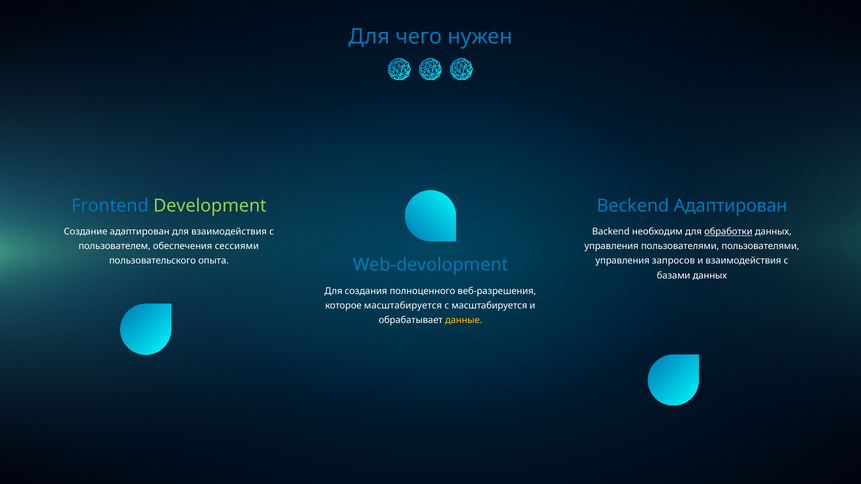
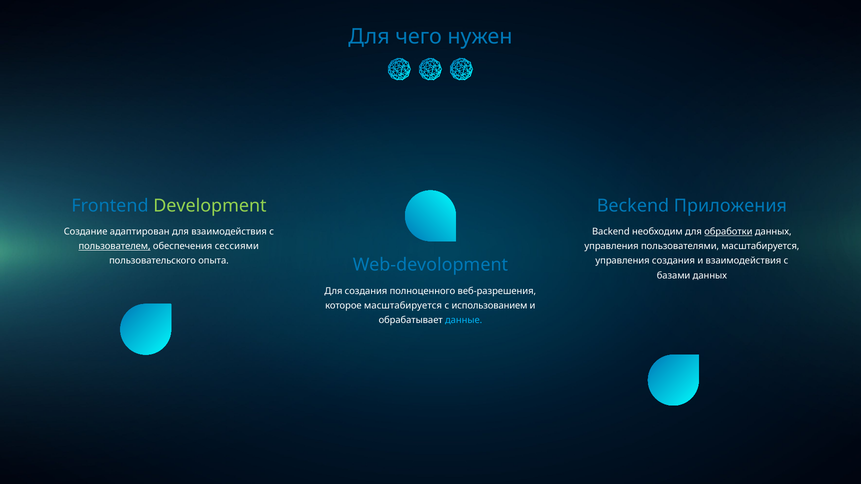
Beckend Адаптирован: Адаптирован -> Приложения
пользователем underline: none -> present
пользователями пользователями: пользователями -> масштабируется
управления запросов: запросов -> создания
с масштабируется: масштабируется -> использованием
данные colour: yellow -> light blue
